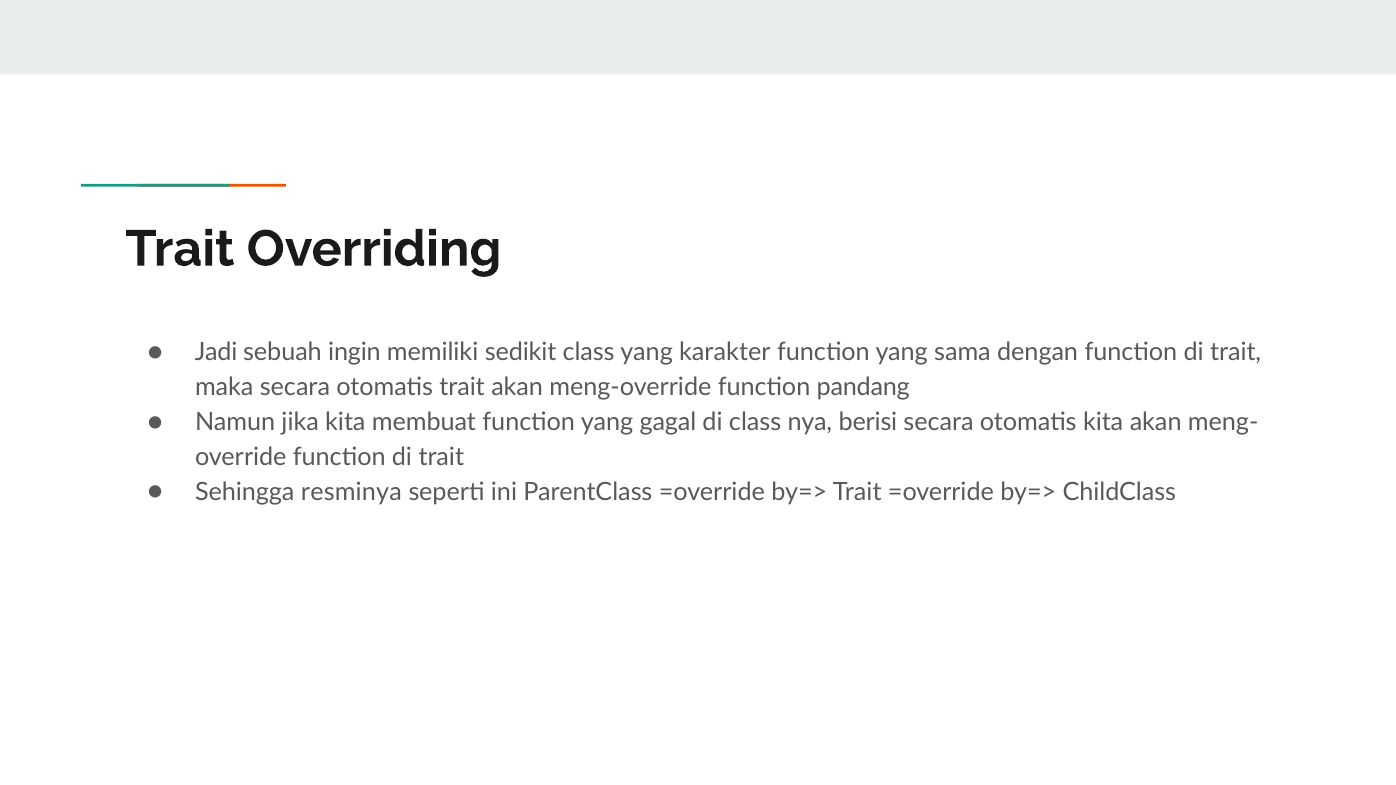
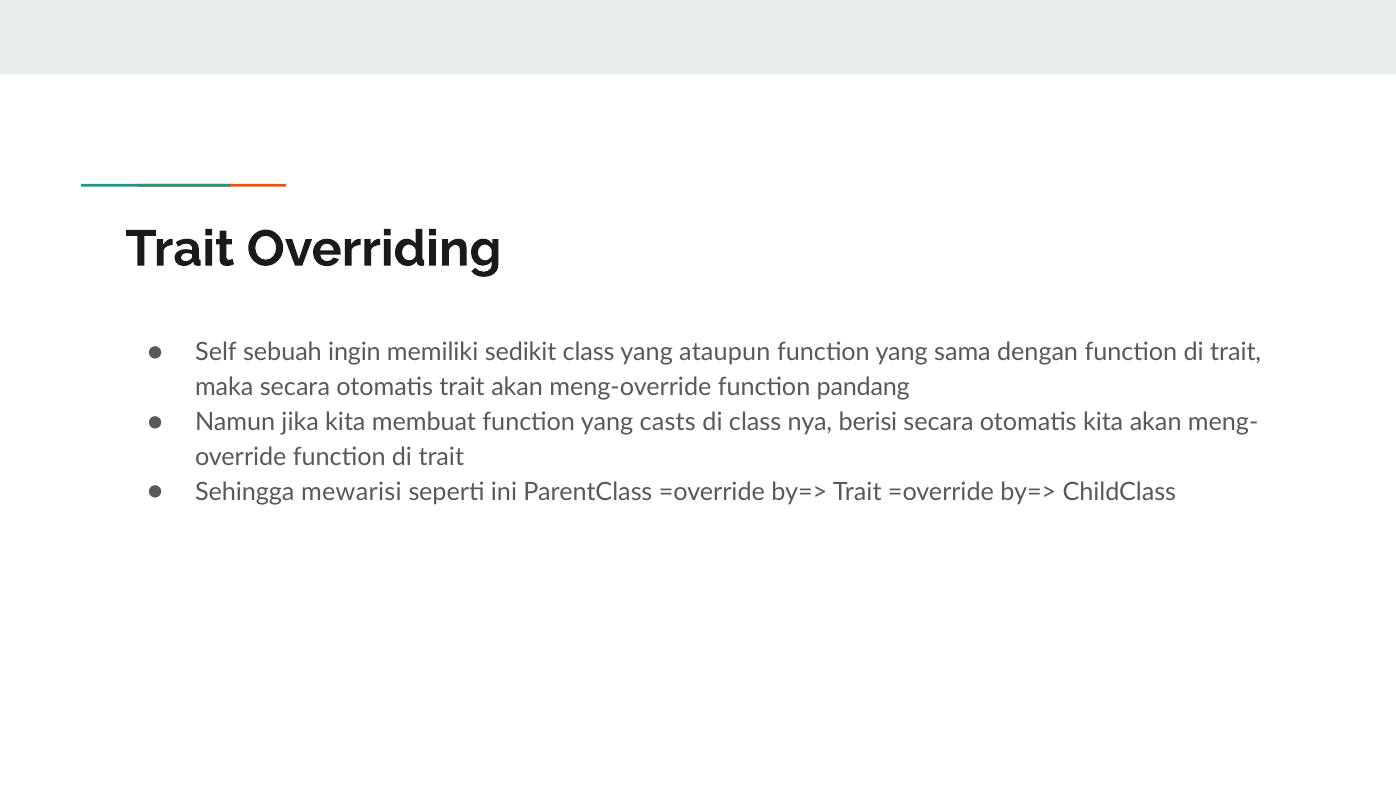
Jadi: Jadi -> Self
karakter: karakter -> ataupun
gagal: gagal -> casts
resminya: resminya -> mewarisi
